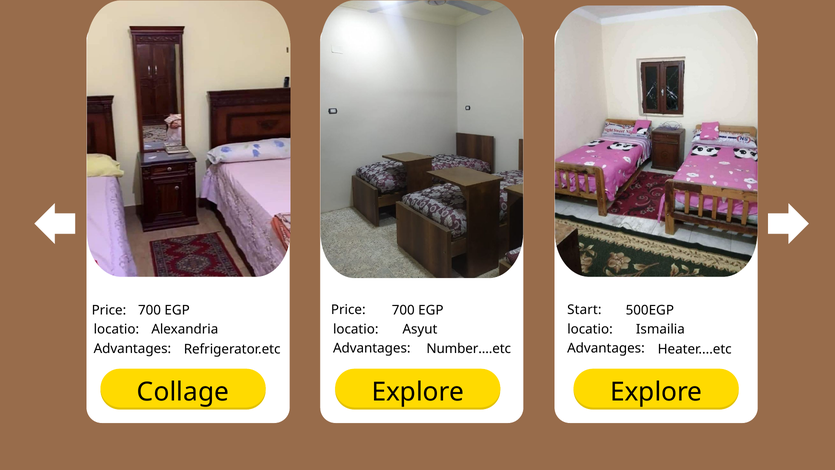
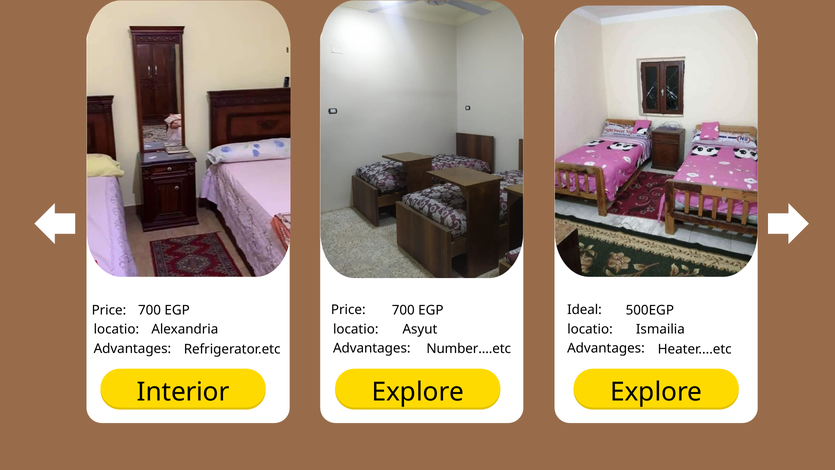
Start: Start -> Ideal
Collage: Collage -> Interior
